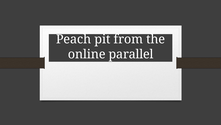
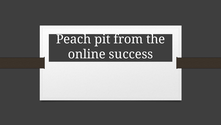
parallel: parallel -> success
